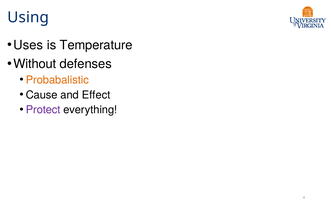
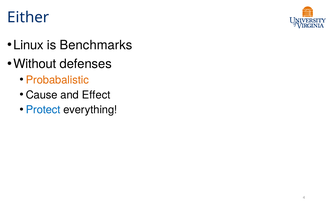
Using: Using -> Either
Uses: Uses -> Linux
Temperature: Temperature -> Benchmarks
Protect colour: purple -> blue
